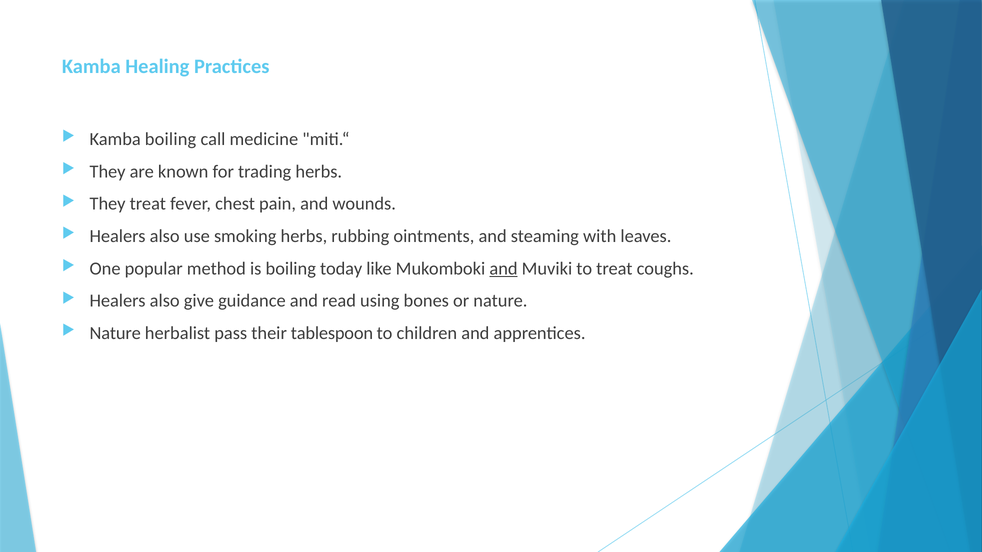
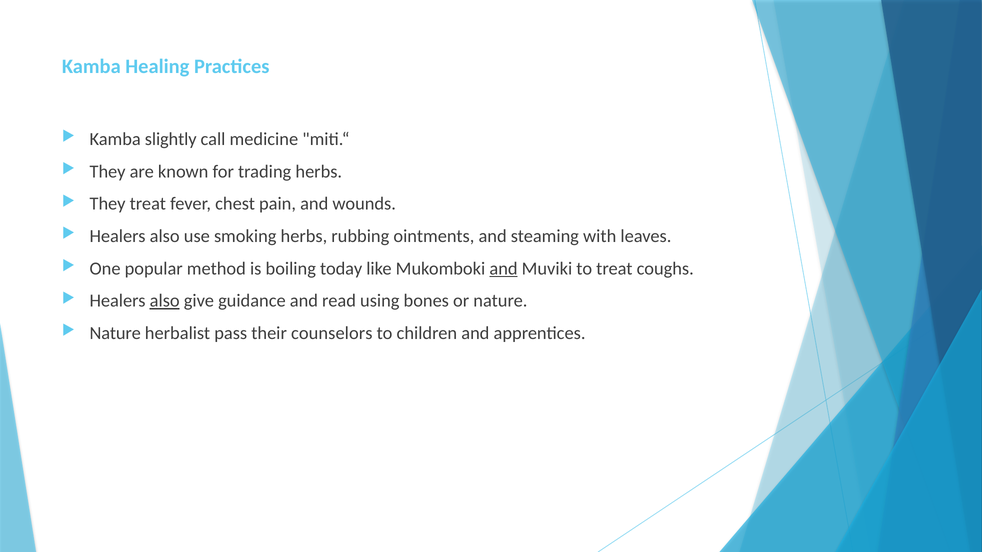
Kamba boiling: boiling -> slightly
also at (165, 301) underline: none -> present
tablespoon: tablespoon -> counselors
